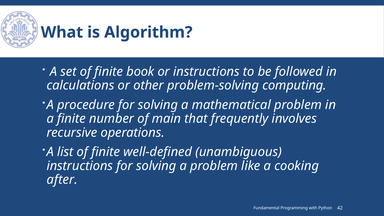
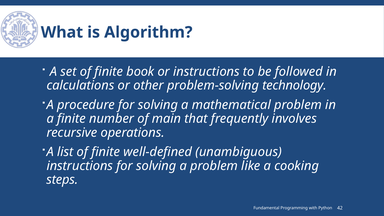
computing: computing -> technology
after: after -> steps
